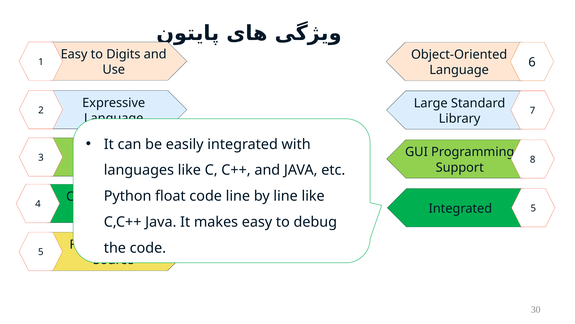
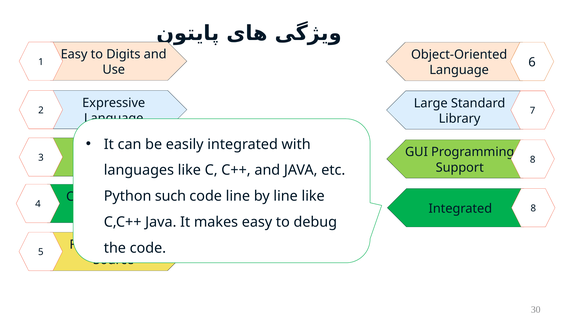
float: float -> such
Integrated 5: 5 -> 8
